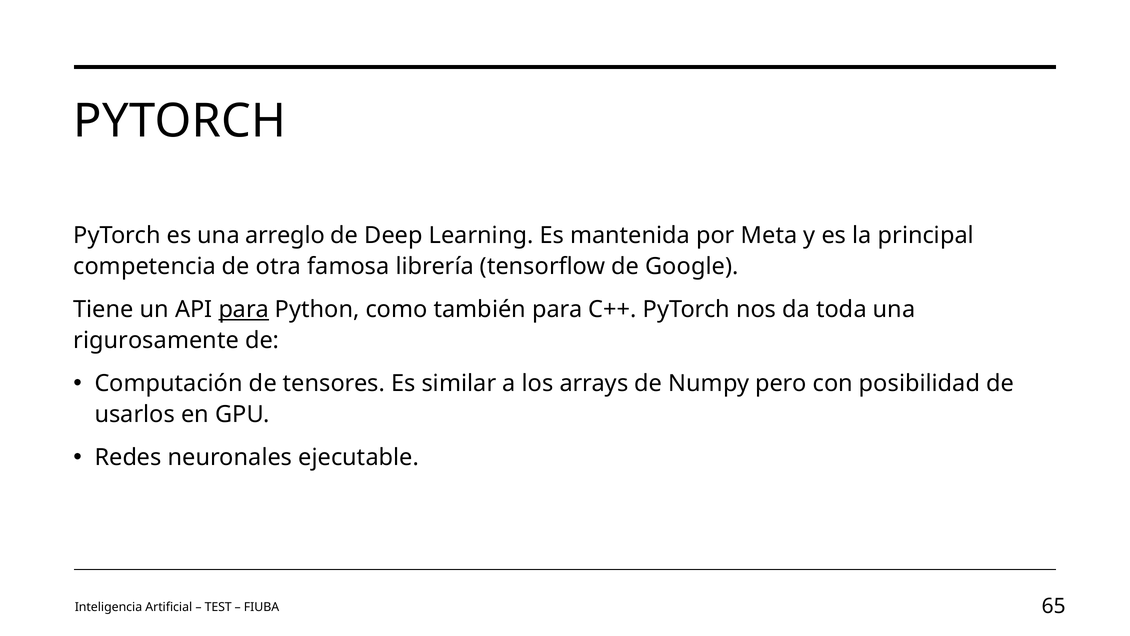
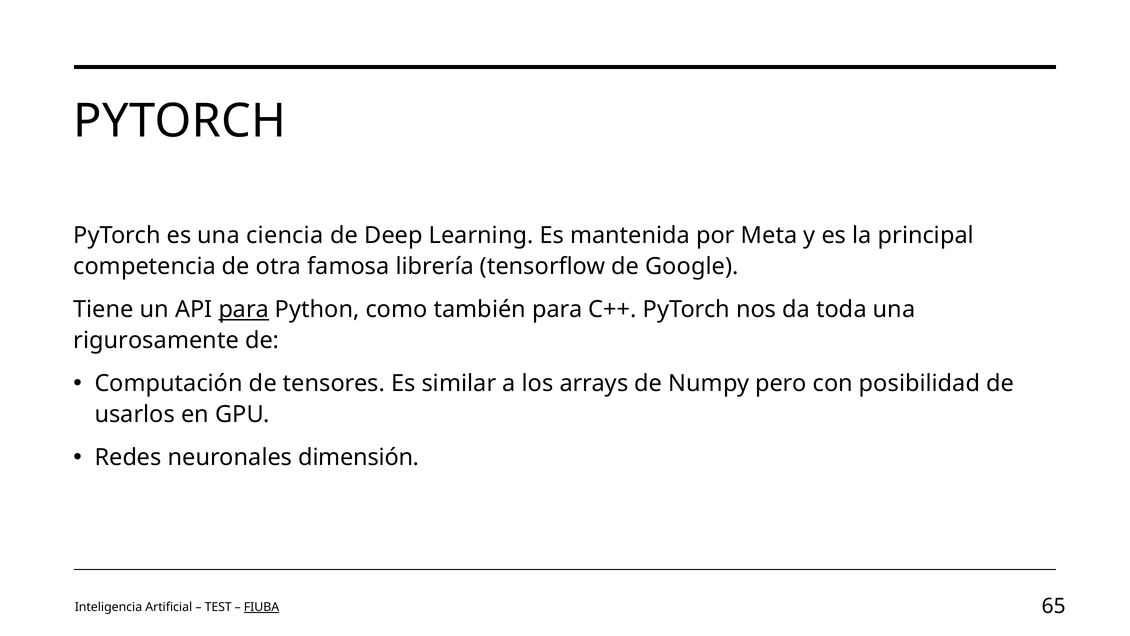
arreglo: arreglo -> ciencia
ejecutable: ejecutable -> dimensión
FIUBA underline: none -> present
